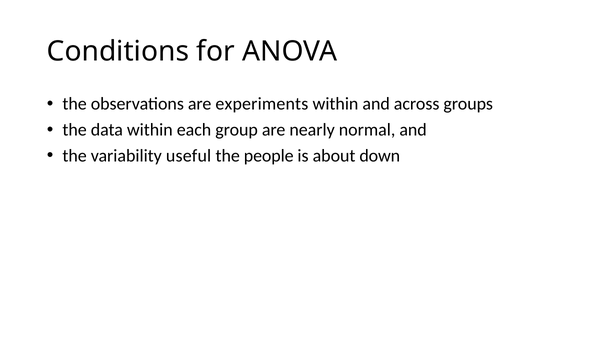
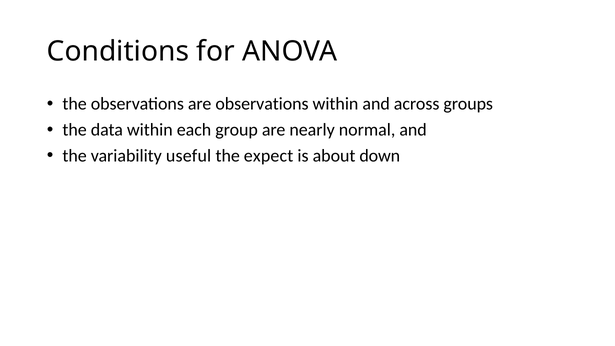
are experiments: experiments -> observations
people: people -> expect
